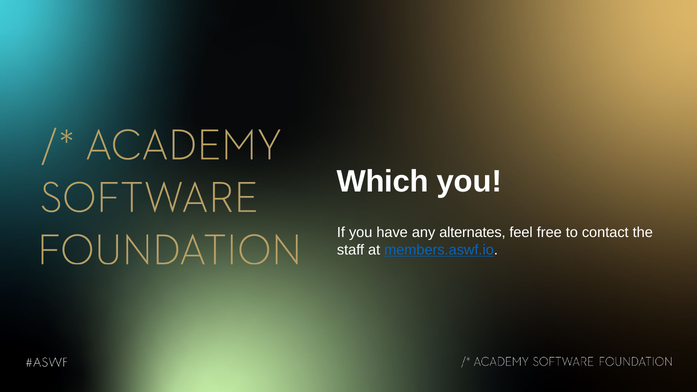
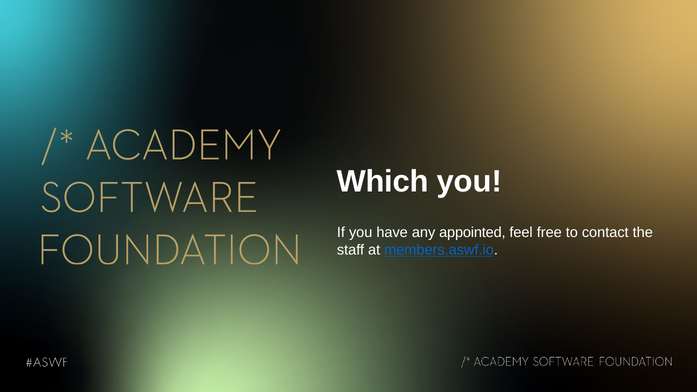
alternates: alternates -> appointed
